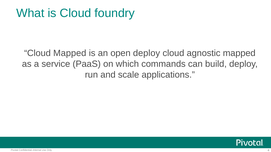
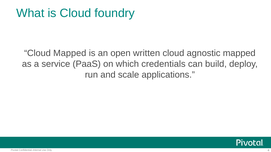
open deploy: deploy -> written
commands: commands -> credentials
